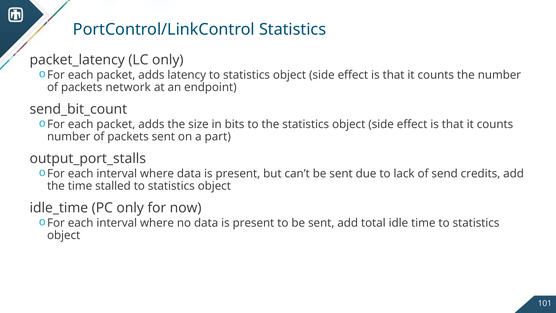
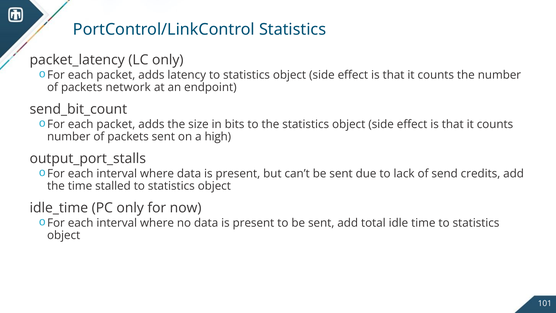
part: part -> high
